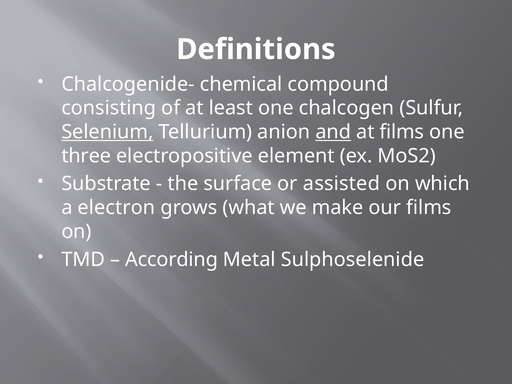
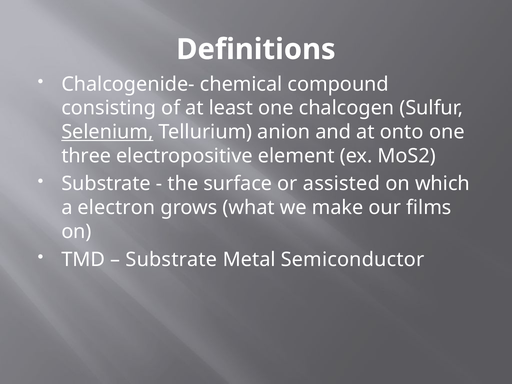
and underline: present -> none
at films: films -> onto
According at (172, 259): According -> Substrate
Sulphoselenide: Sulphoselenide -> Semiconductor
